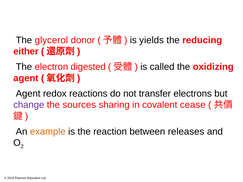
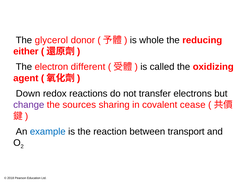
yields: yields -> whole
digested: digested -> different
Agent at (28, 94): Agent -> Down
example colour: orange -> blue
releases: releases -> transport
